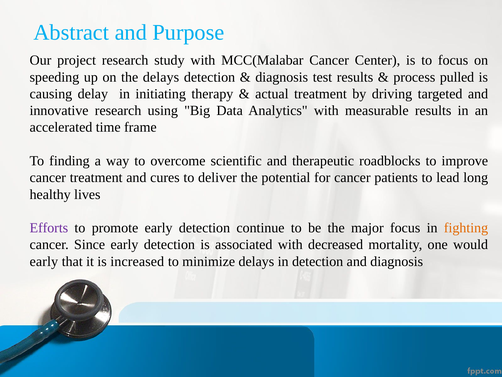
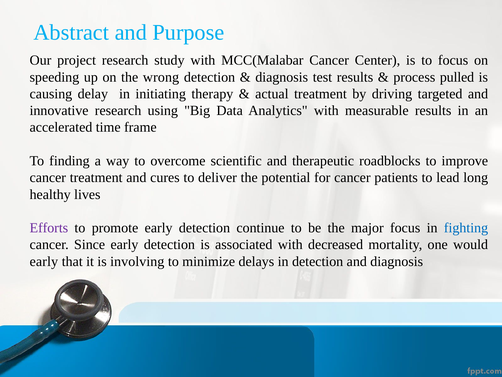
the delays: delays -> wrong
fighting colour: orange -> blue
increased: increased -> involving
